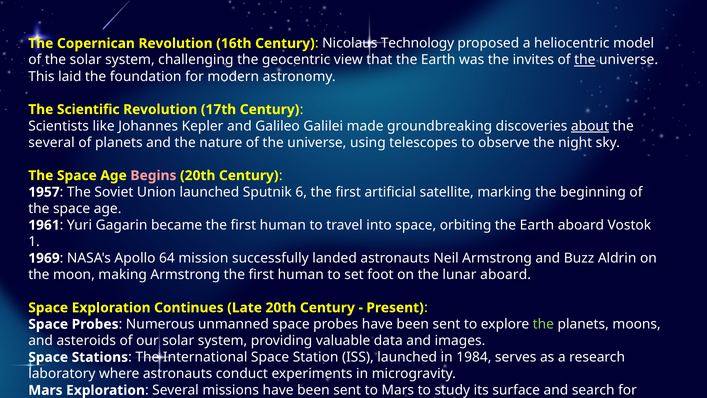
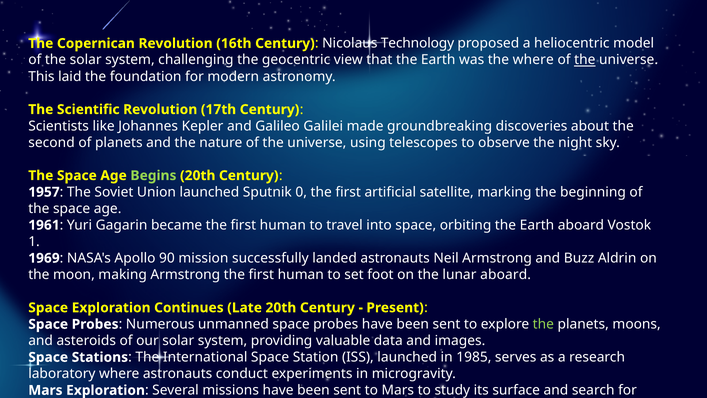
the invites: invites -> where
about underline: present -> none
several at (51, 142): several -> second
Begins colour: pink -> light green
6: 6 -> 0
64: 64 -> 90
1984: 1984 -> 1985
